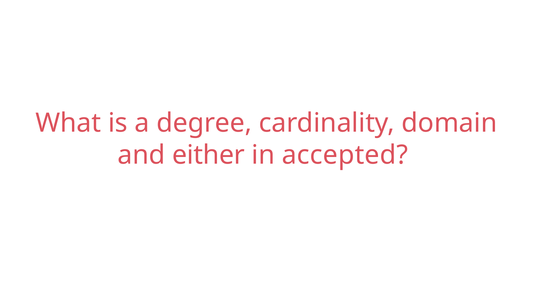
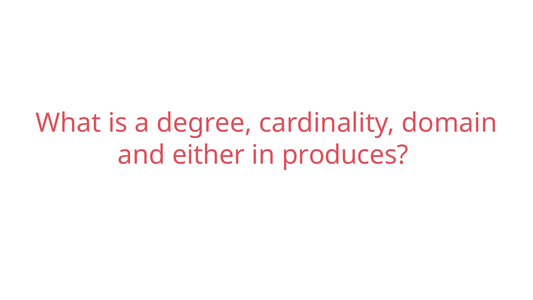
accepted: accepted -> produces
